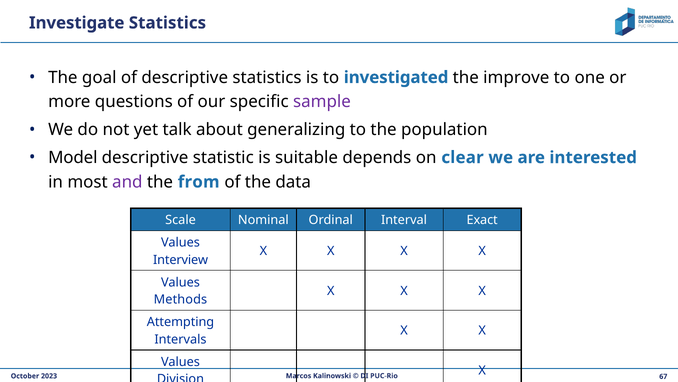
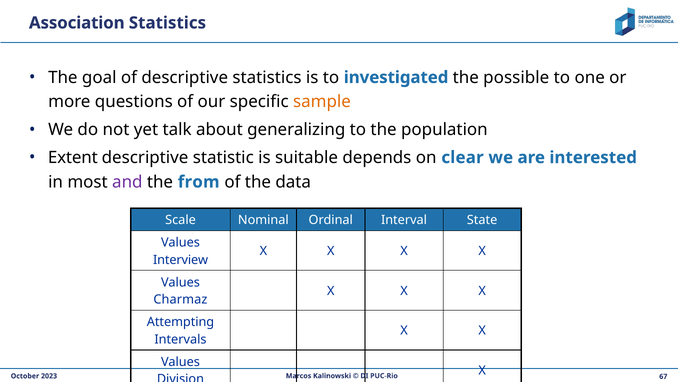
Investigate: Investigate -> Association
improve: improve -> possible
sample colour: purple -> orange
Model: Model -> Extent
Exact: Exact -> State
Methods: Methods -> Charmaz
